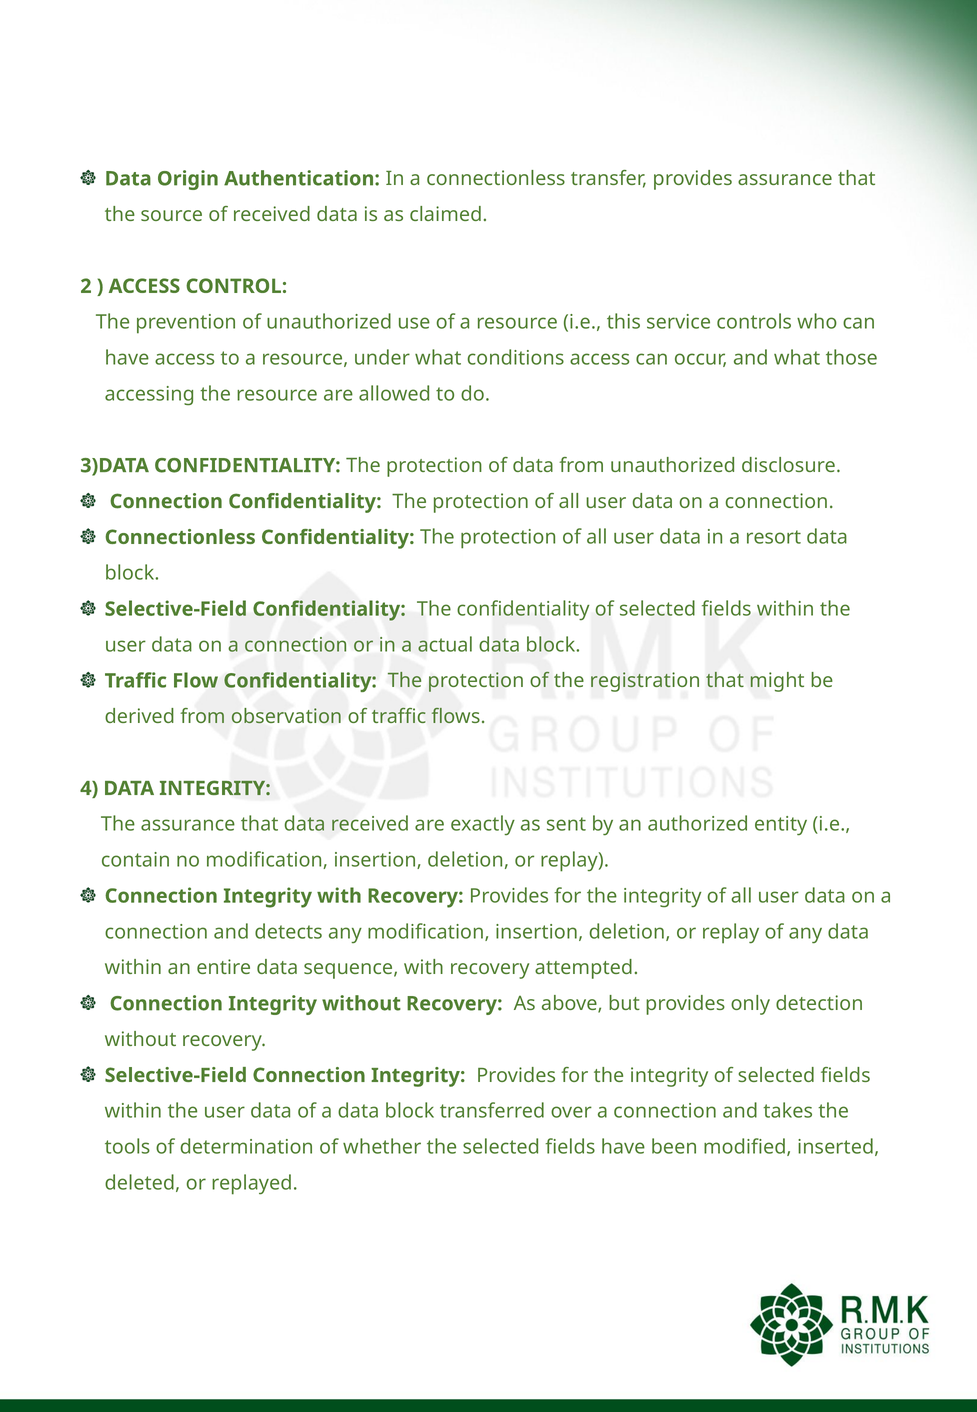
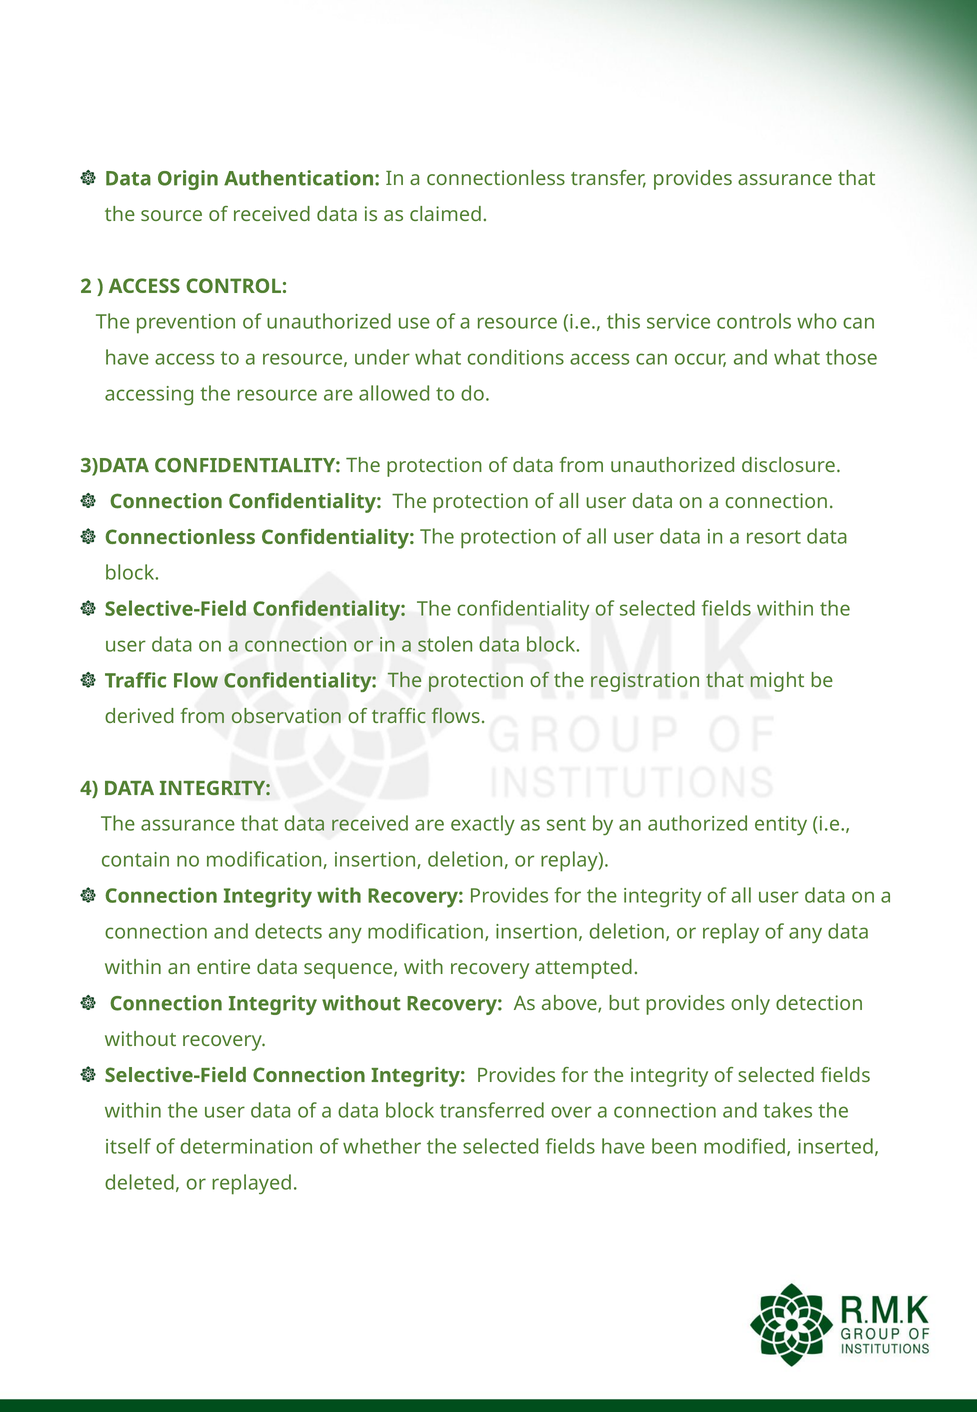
actual: actual -> stolen
tools: tools -> itself
